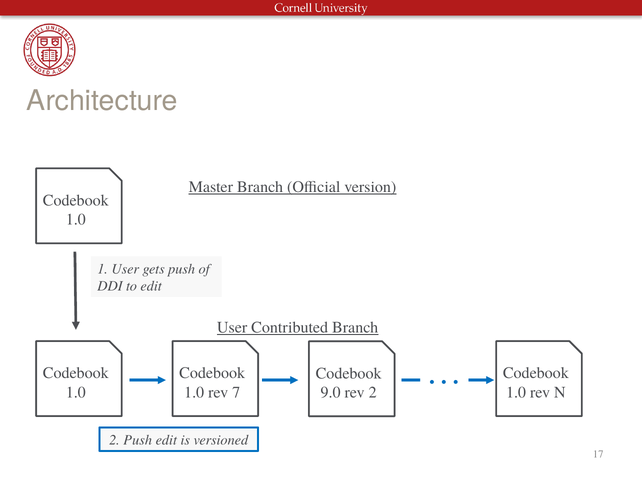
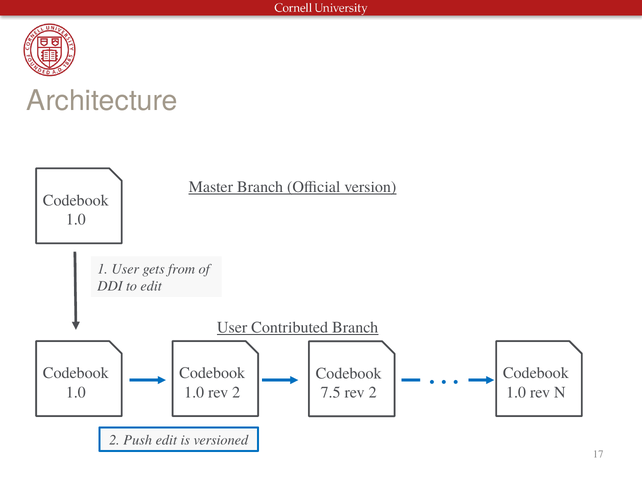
gets push: push -> from
1.0 rev 7: 7 -> 2
9.0: 9.0 -> 7.5
